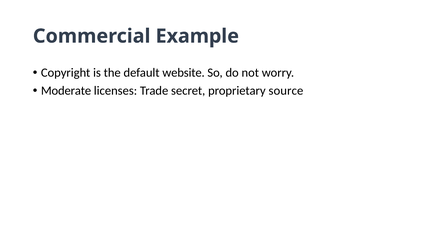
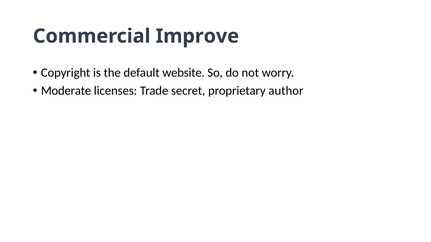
Example: Example -> Improve
source: source -> author
